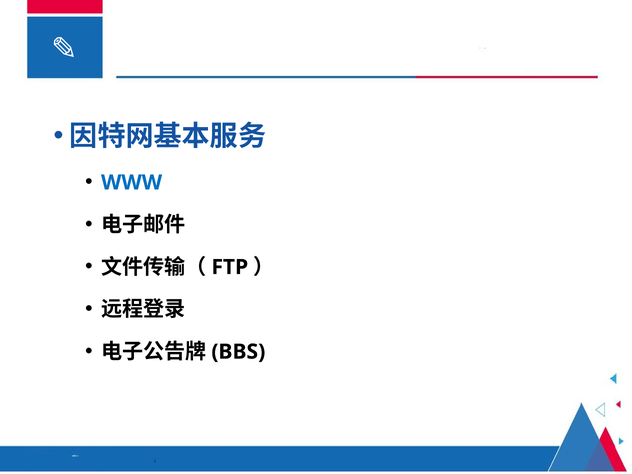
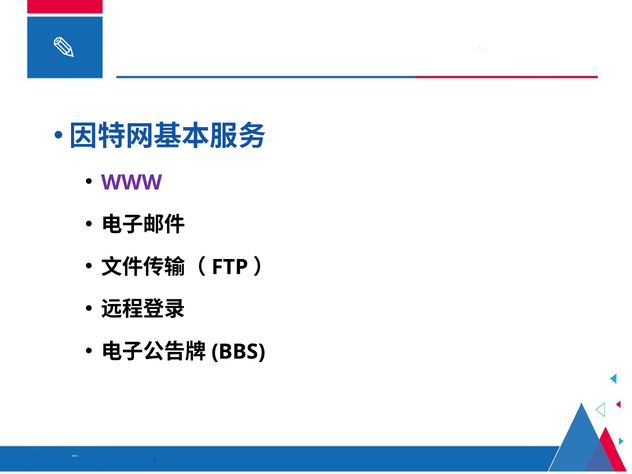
WWW colour: blue -> purple
